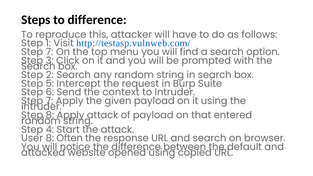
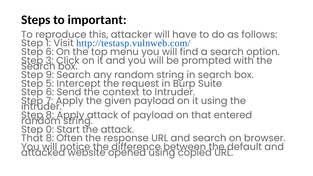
to difference: difference -> important
7 at (50, 52): 7 -> 6
2: 2 -> 9
4: 4 -> 0
User at (32, 138): User -> That
